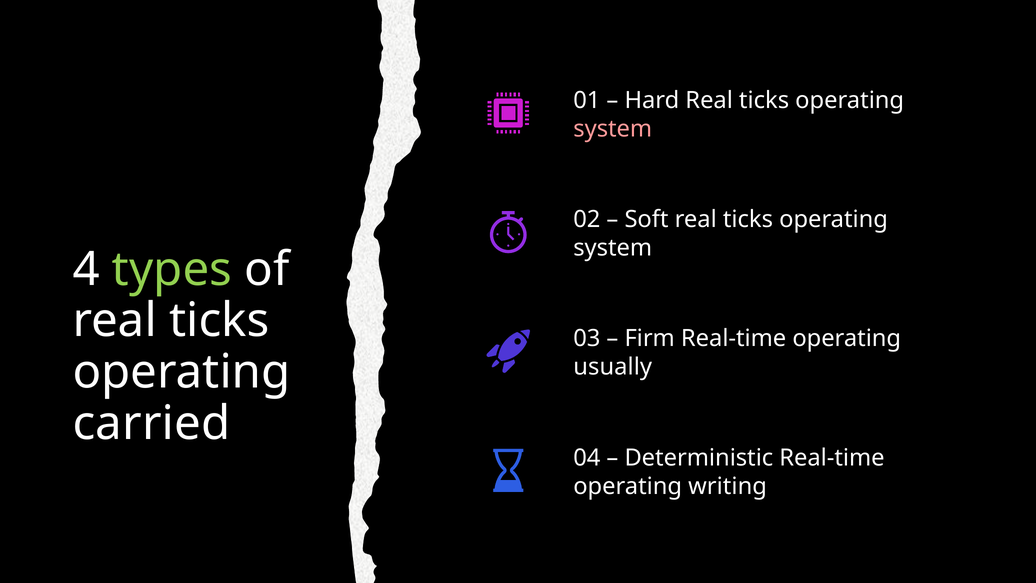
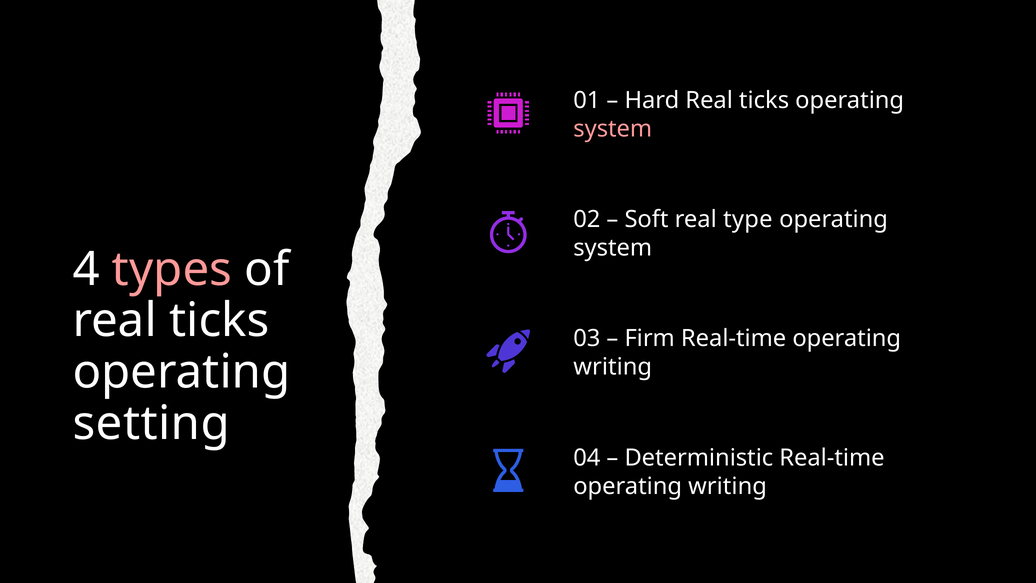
ticks at (748, 219): ticks -> type
types colour: light green -> pink
usually at (613, 367): usually -> writing
carried: carried -> setting
